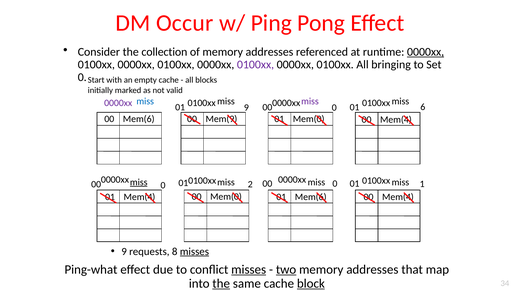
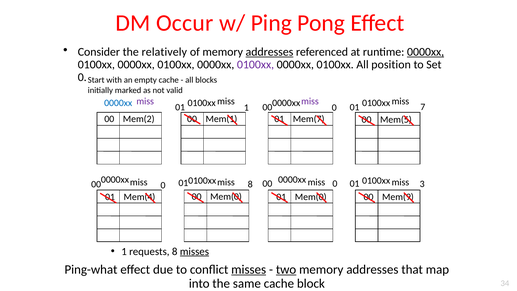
collection: collection -> relatively
addresses at (269, 52) underline: none -> present
bringing: bringing -> position
miss at (145, 101) colour: blue -> purple
0000xx at (118, 103) colour: purple -> blue
01 9: 9 -> 1
6: 6 -> 7
00 Mem(6: Mem(6 -> Mem(2
Mem(9: Mem(9 -> Mem(1
01 Mem(0: Mem(0 -> Mem(7
Mem(4 at (396, 119): Mem(4 -> Mem(5
miss at (139, 182) underline: present -> none
01 2: 2 -> 8
1: 1 -> 3
01 Mem(6: Mem(6 -> Mem(0
Mem(4 at (398, 197): Mem(4 -> Mem(9
9 at (124, 251): 9 -> 1
the at (221, 283) underline: present -> none
block underline: present -> none
